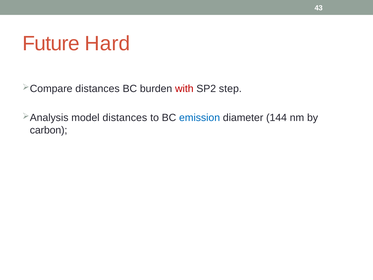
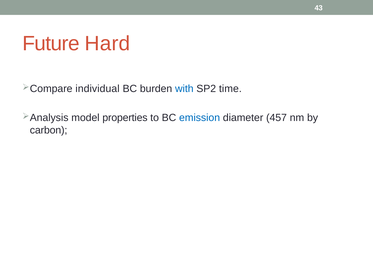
distances at (98, 89): distances -> individual
with colour: red -> blue
step: step -> time
model distances: distances -> properties
144: 144 -> 457
